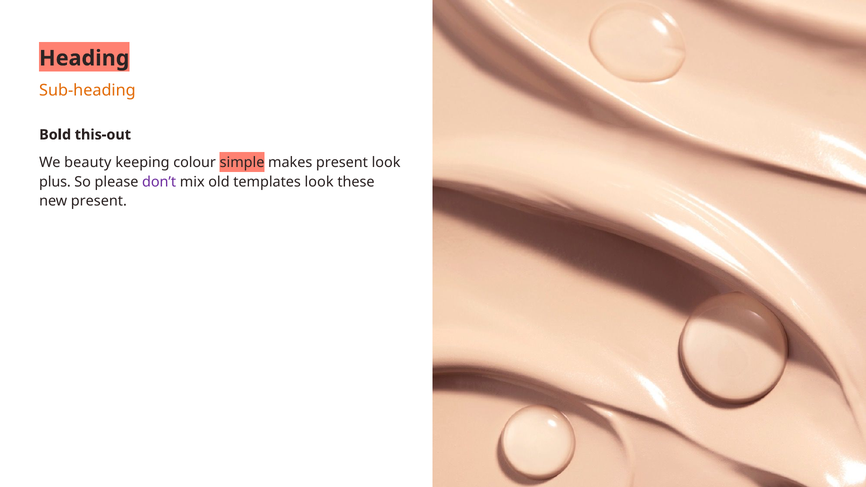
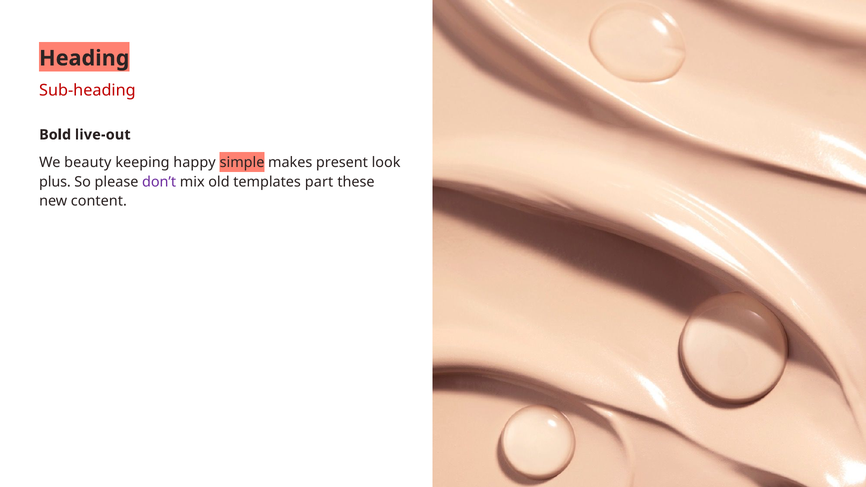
Sub-heading colour: orange -> red
this-out: this-out -> live-out
colour: colour -> happy
templates look: look -> part
new present: present -> content
